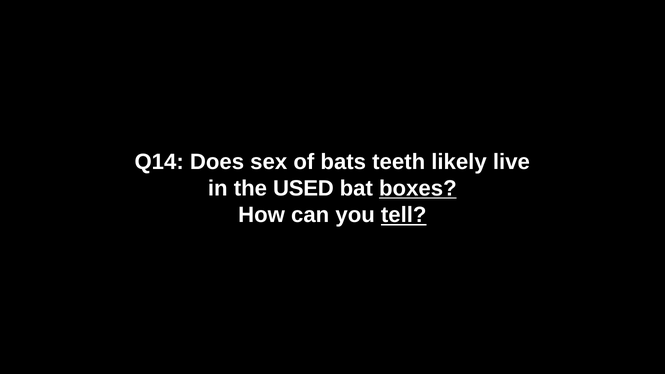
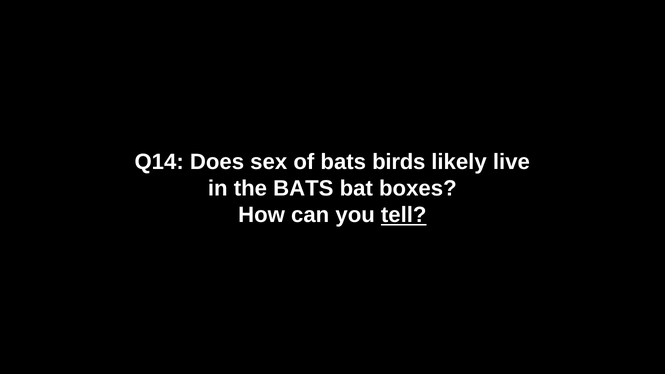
teeth: teeth -> birds
the USED: USED -> BATS
boxes underline: present -> none
